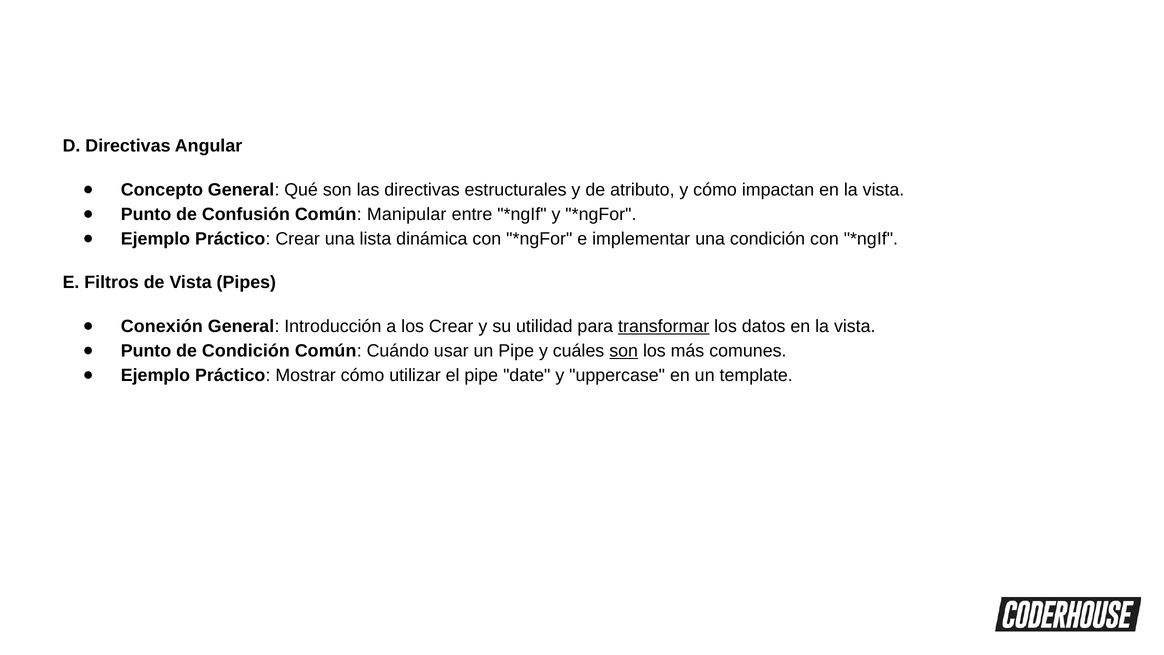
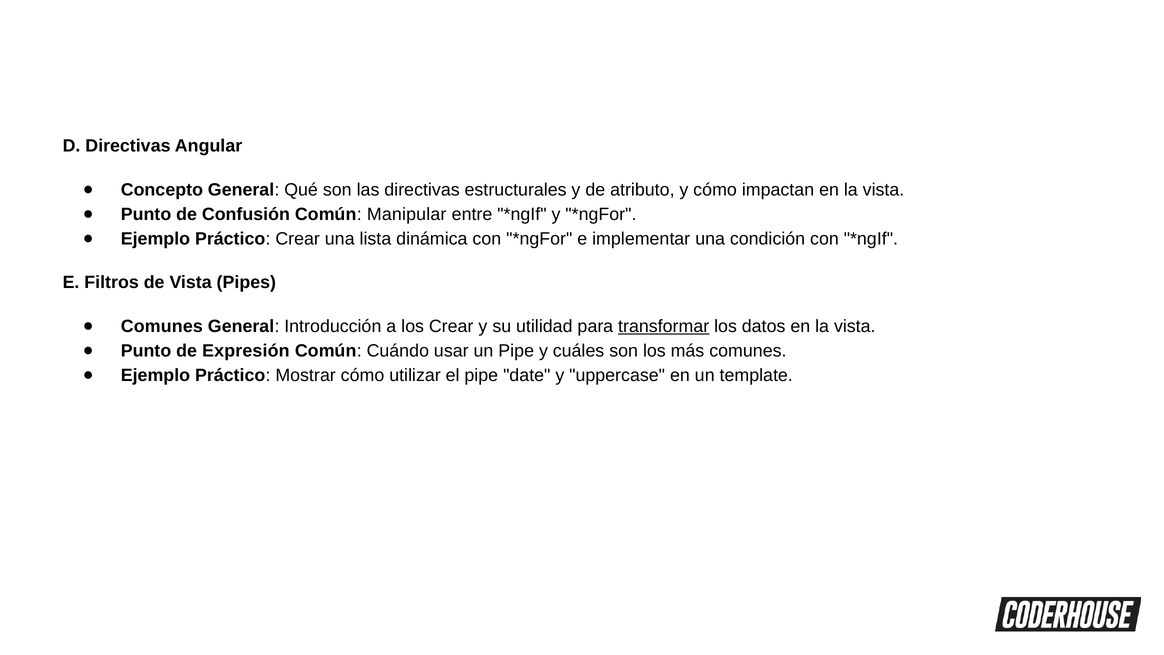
Conexión at (162, 326): Conexión -> Comunes
de Condición: Condición -> Expresión
son at (624, 351) underline: present -> none
